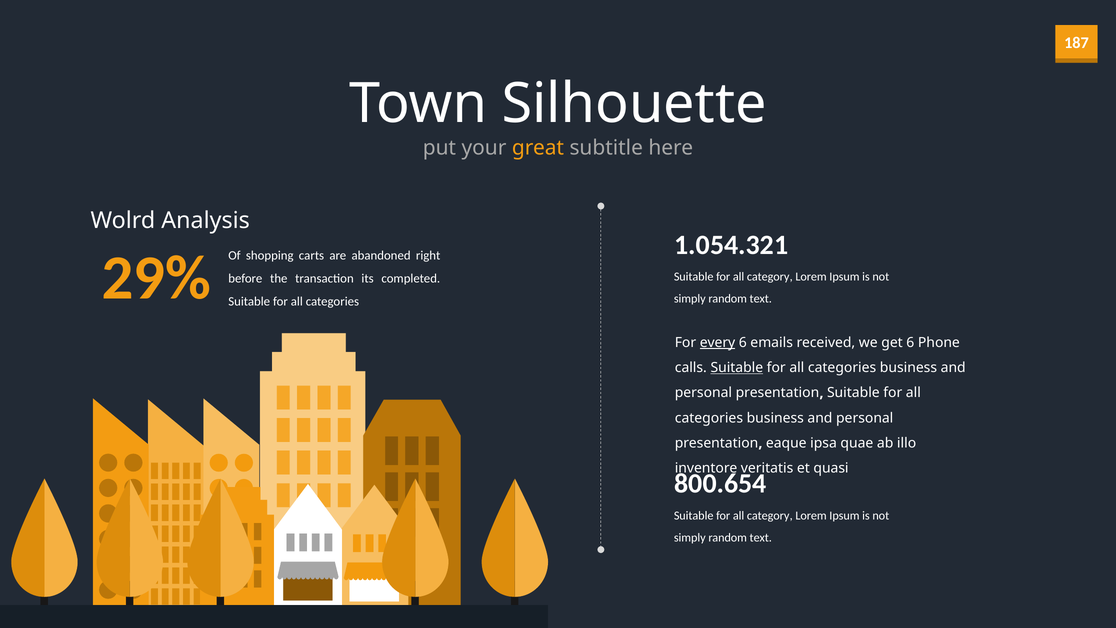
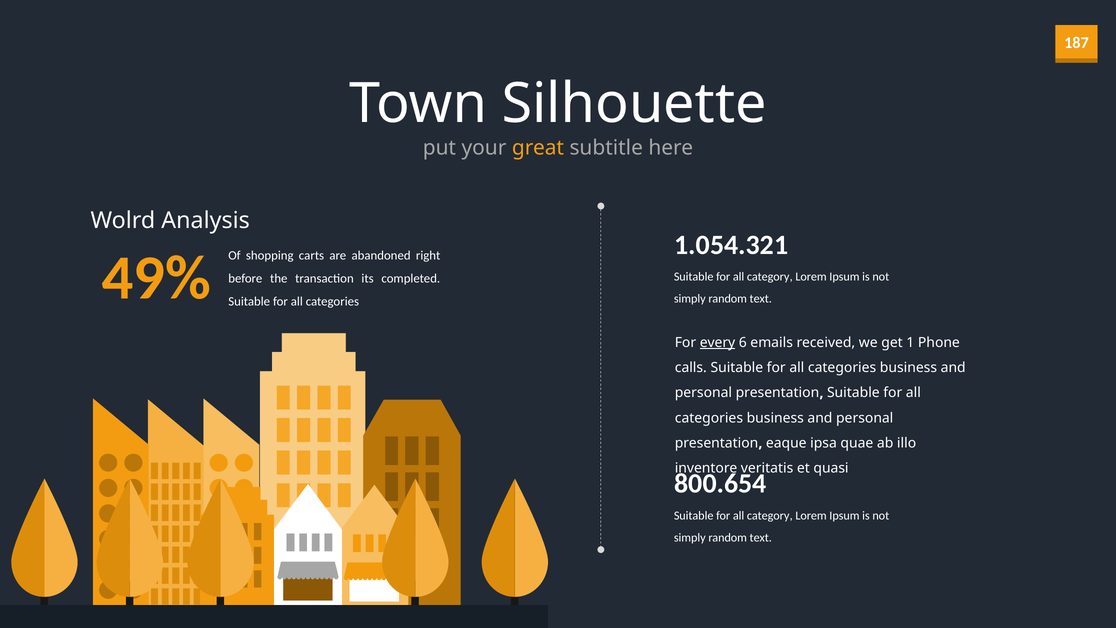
29%: 29% -> 49%
get 6: 6 -> 1
Suitable at (737, 368) underline: present -> none
